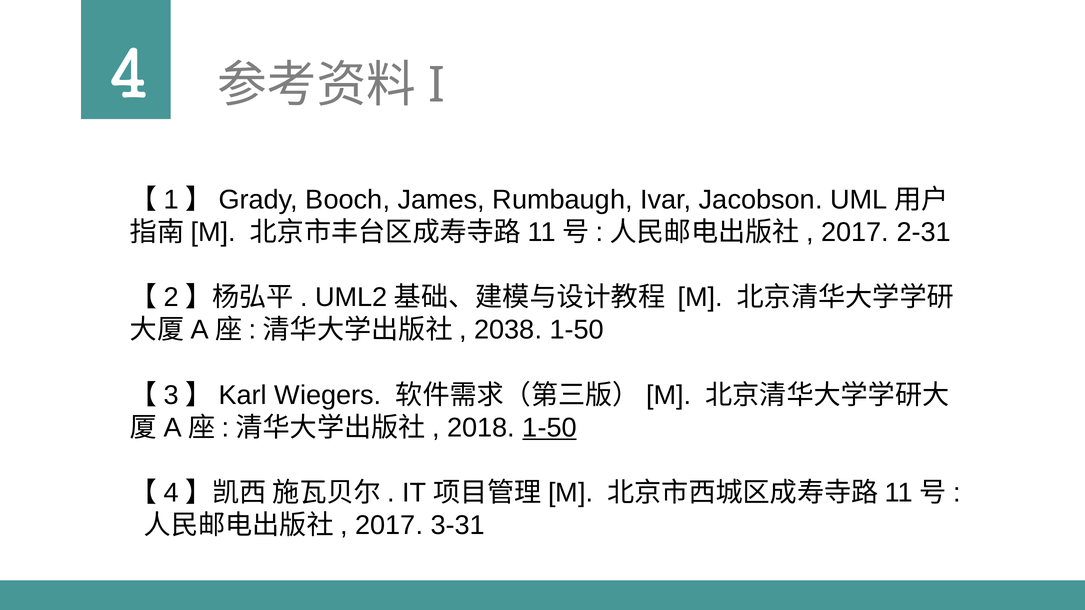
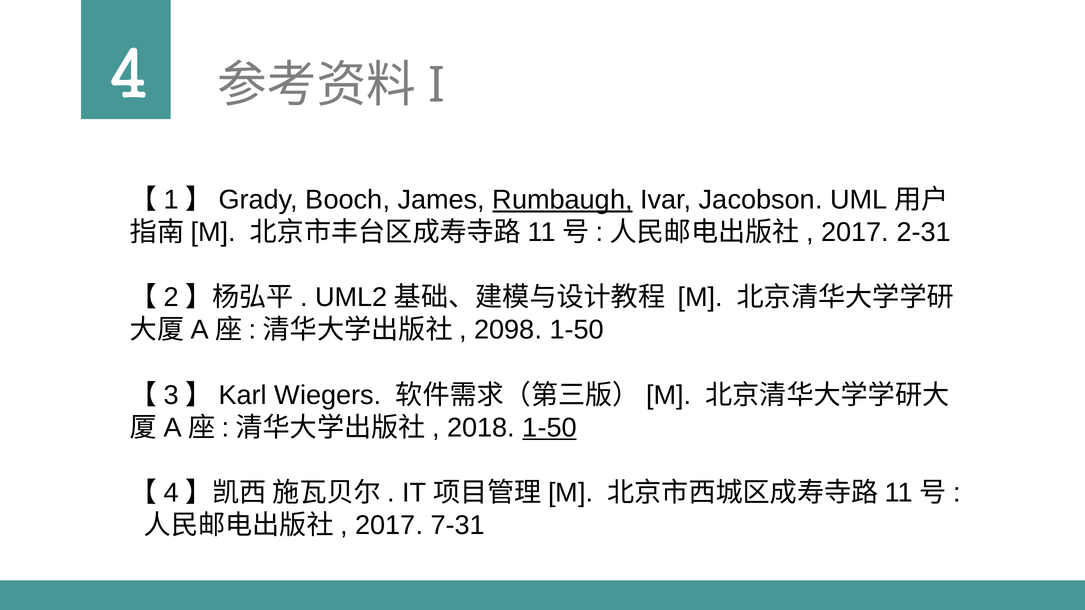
Rumbaugh underline: none -> present
2038: 2038 -> 2098
3-31: 3-31 -> 7-31
